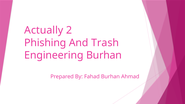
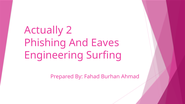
Trash: Trash -> Eaves
Engineering Burhan: Burhan -> Surfing
